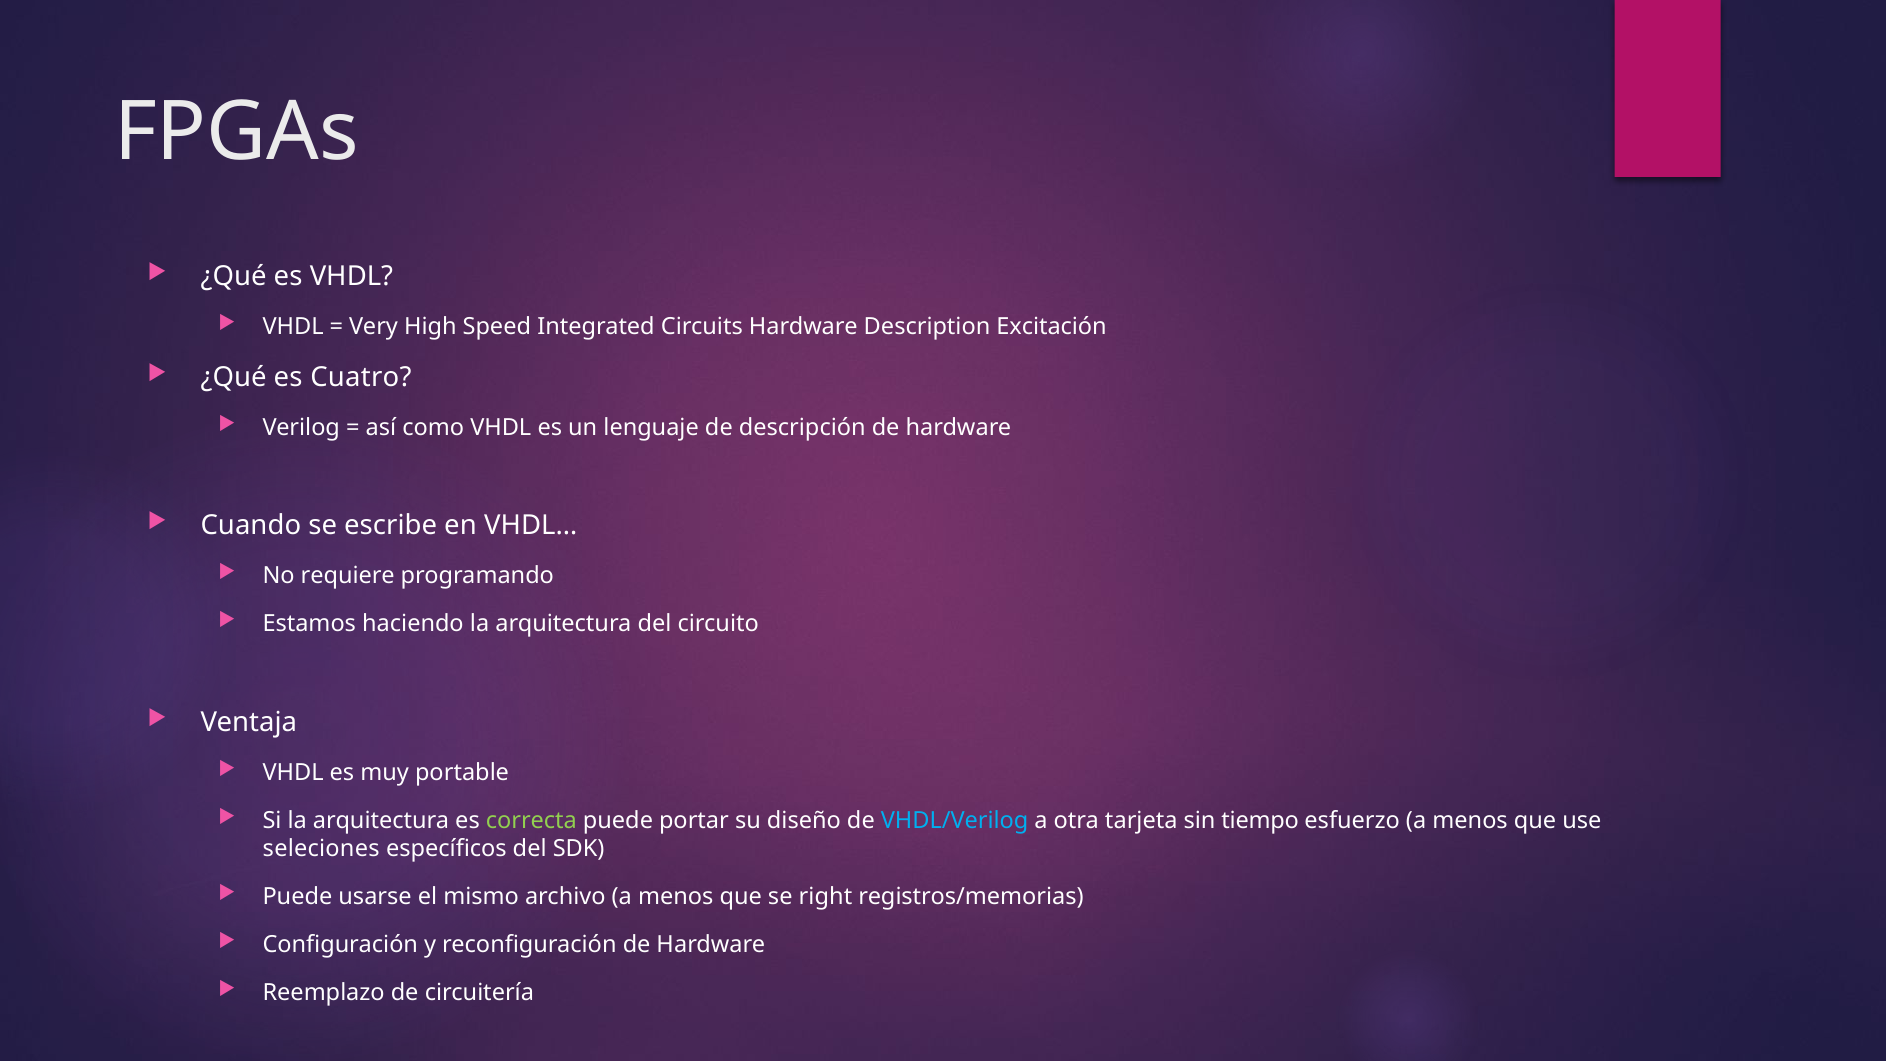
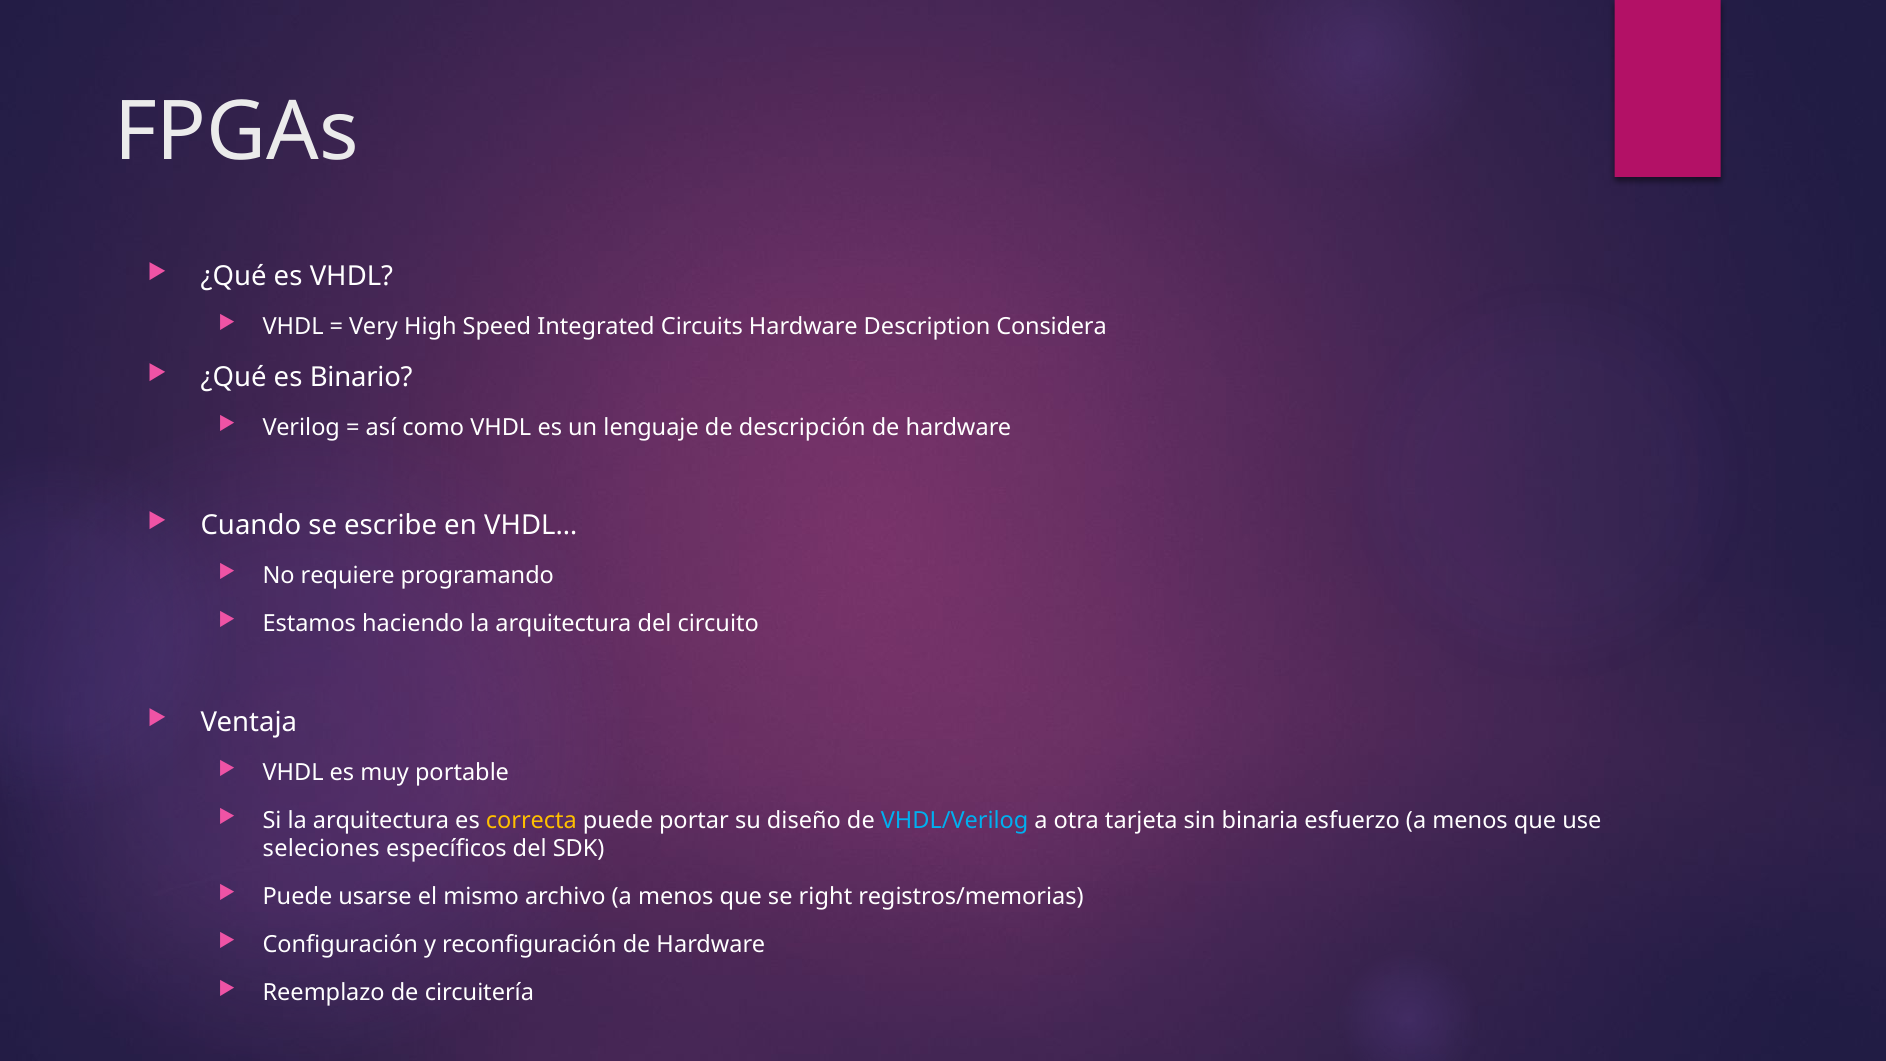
Excitación: Excitación -> Considera
Cuatro: Cuatro -> Binario
correcta colour: light green -> yellow
tiempo: tiempo -> binaria
